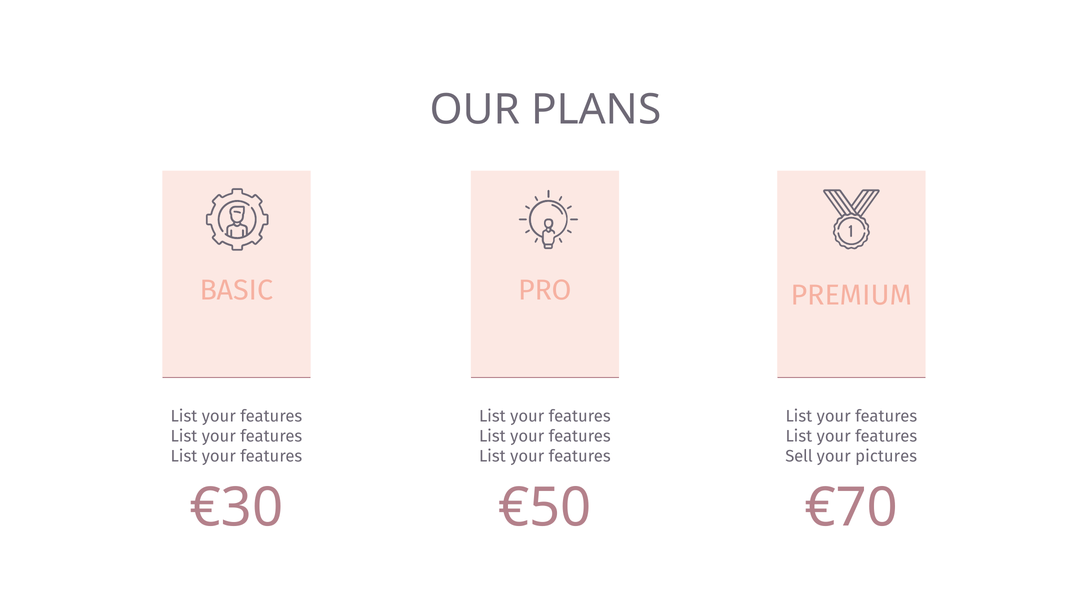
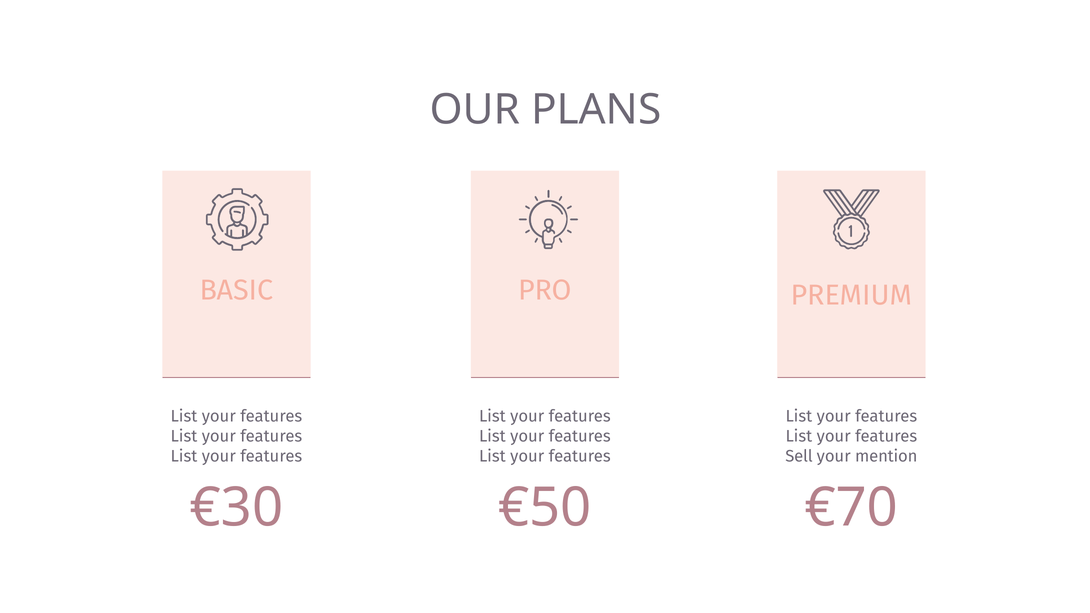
pictures: pictures -> mention
